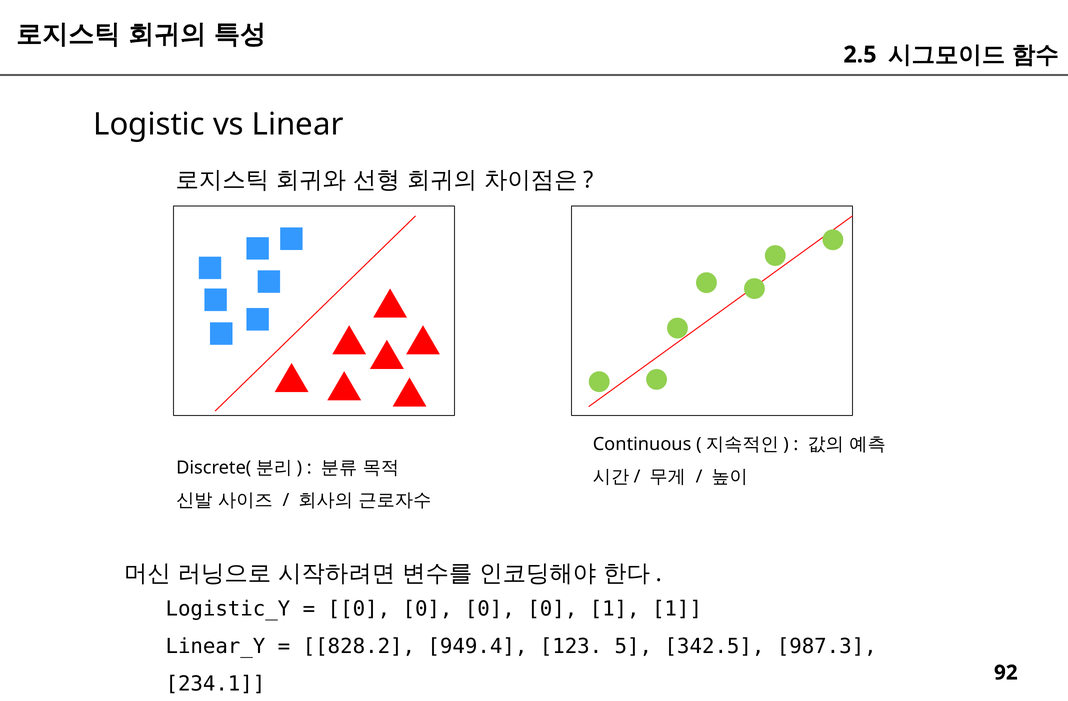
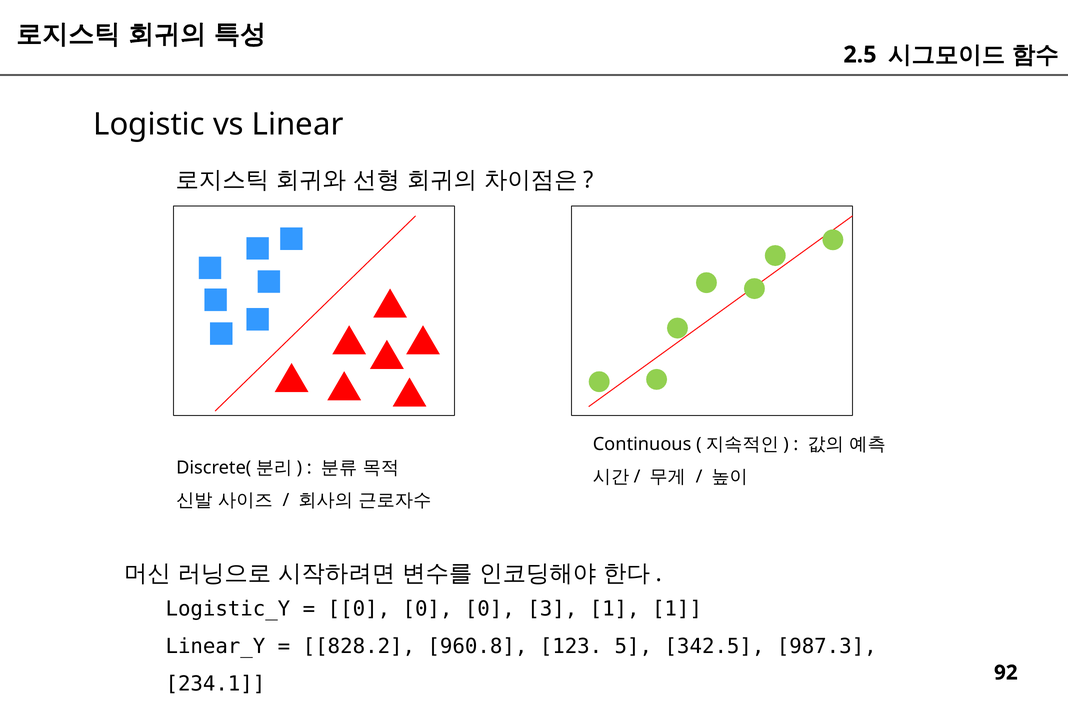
0 0 0 0: 0 -> 3
949.4: 949.4 -> 960.8
